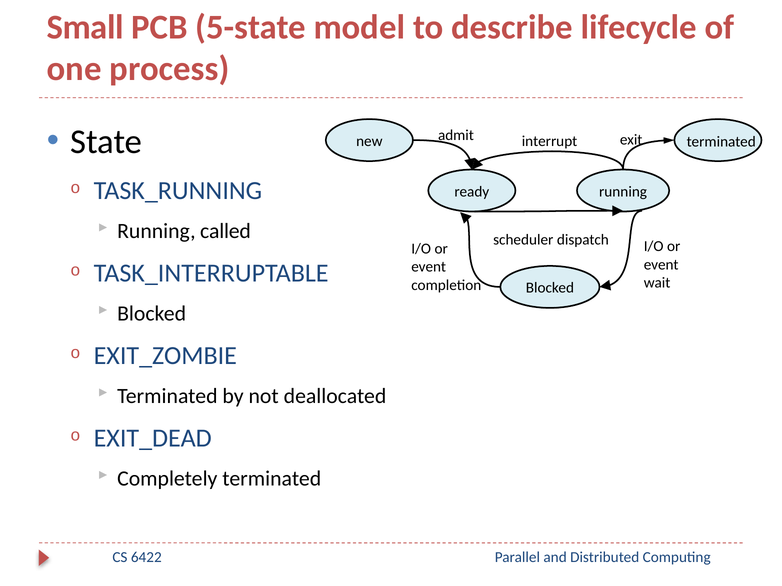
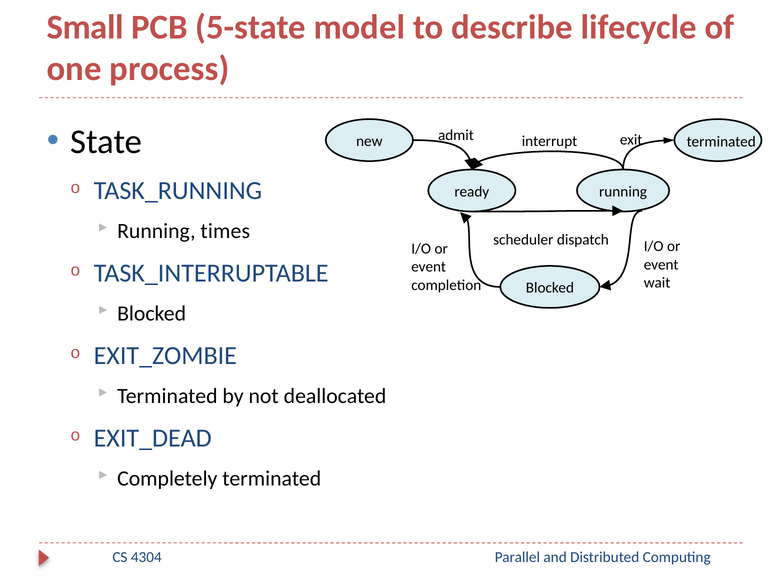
called: called -> times
6422: 6422 -> 4304
